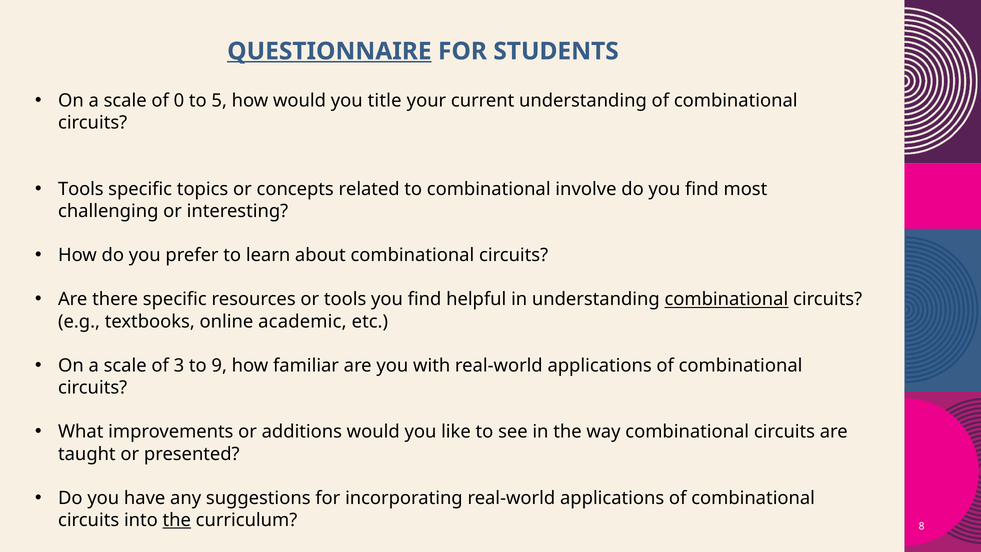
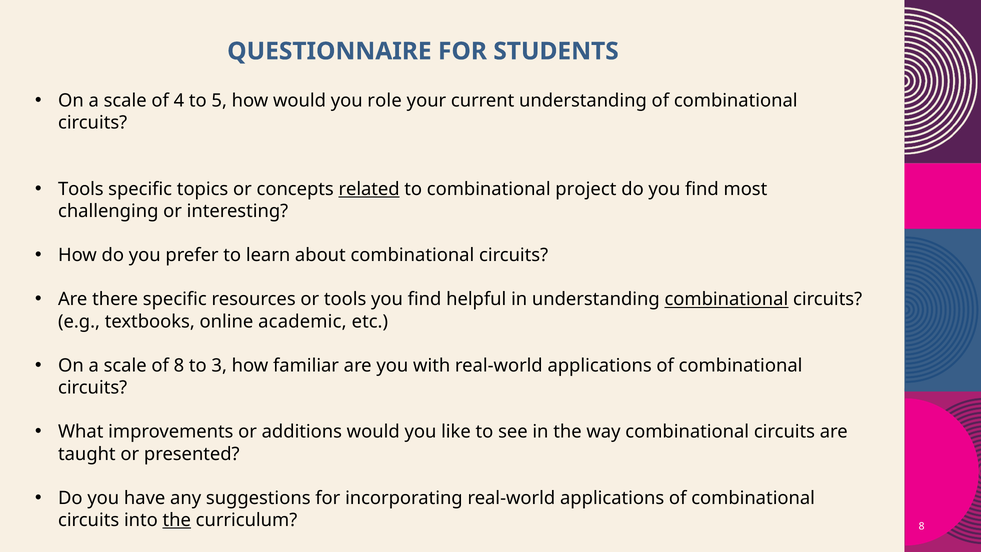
QUESTIONNAIRE underline: present -> none
0: 0 -> 4
title: title -> role
related underline: none -> present
involve: involve -> project
of 3: 3 -> 8
9: 9 -> 3
